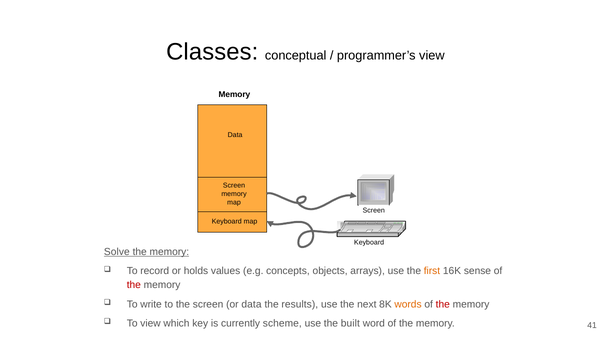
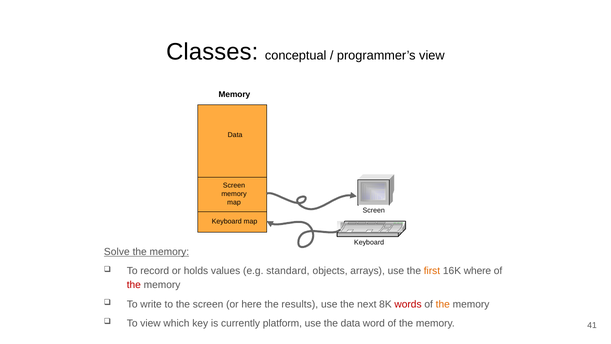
concepts: concepts -> standard
sense: sense -> where
or data: data -> here
words colour: orange -> red
the at (443, 304) colour: red -> orange
scheme: scheme -> platform
the built: built -> data
